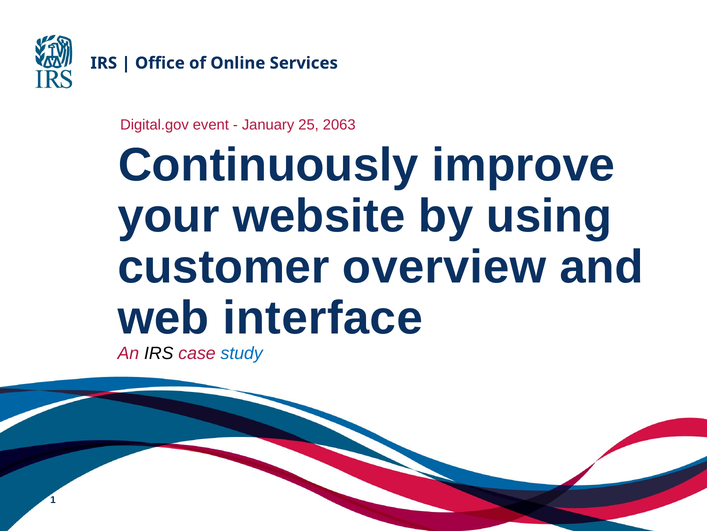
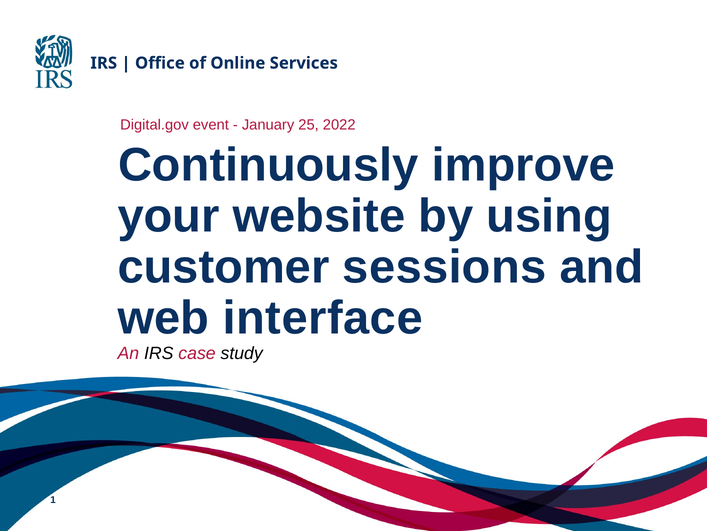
2063: 2063 -> 2022
overview: overview -> sessions
study colour: blue -> black
